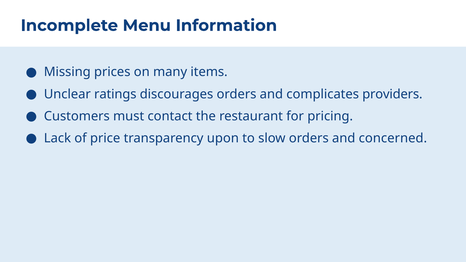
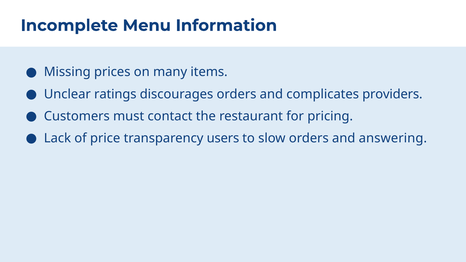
upon: upon -> users
concerned: concerned -> answering
